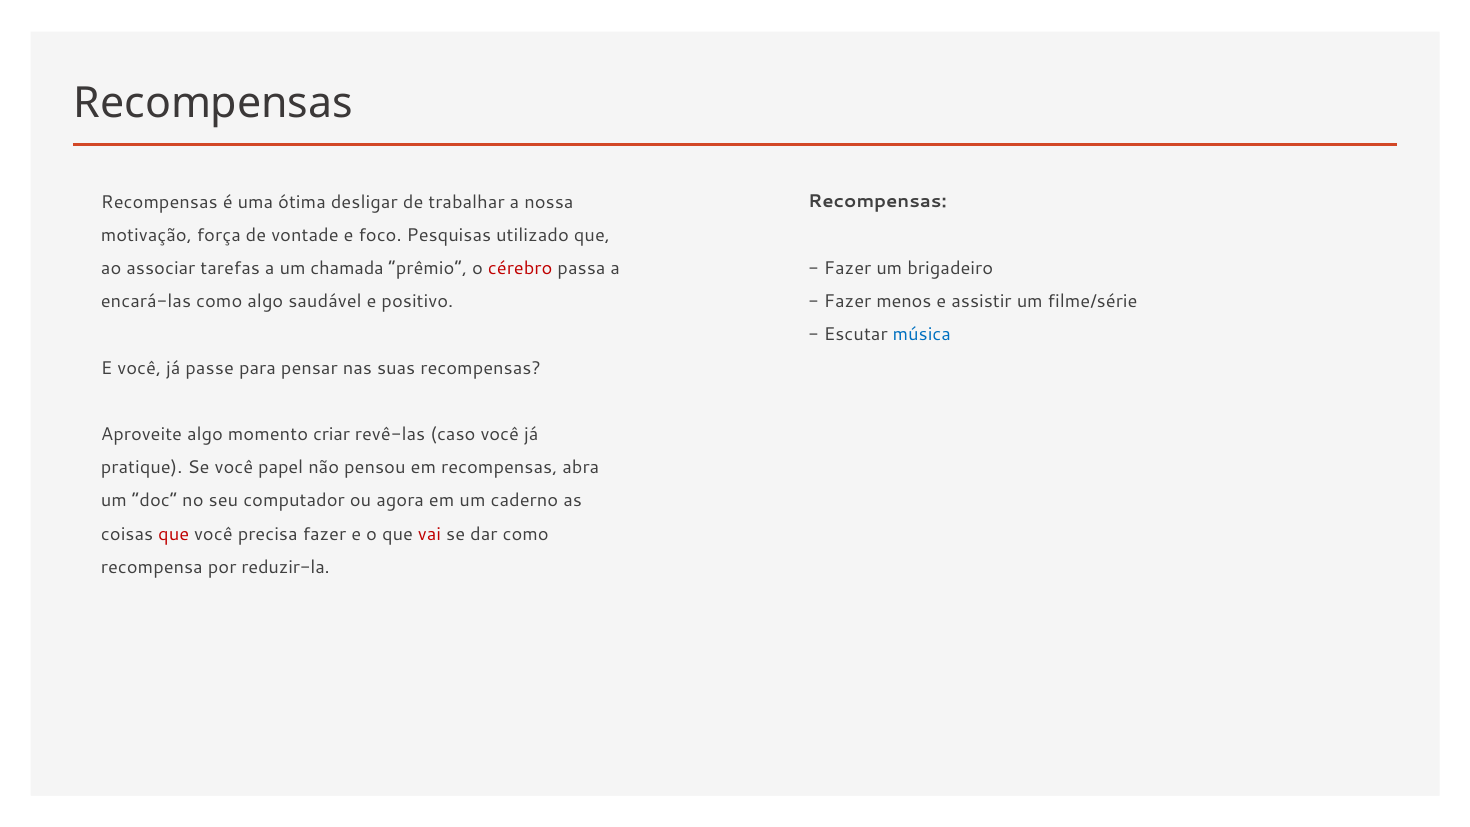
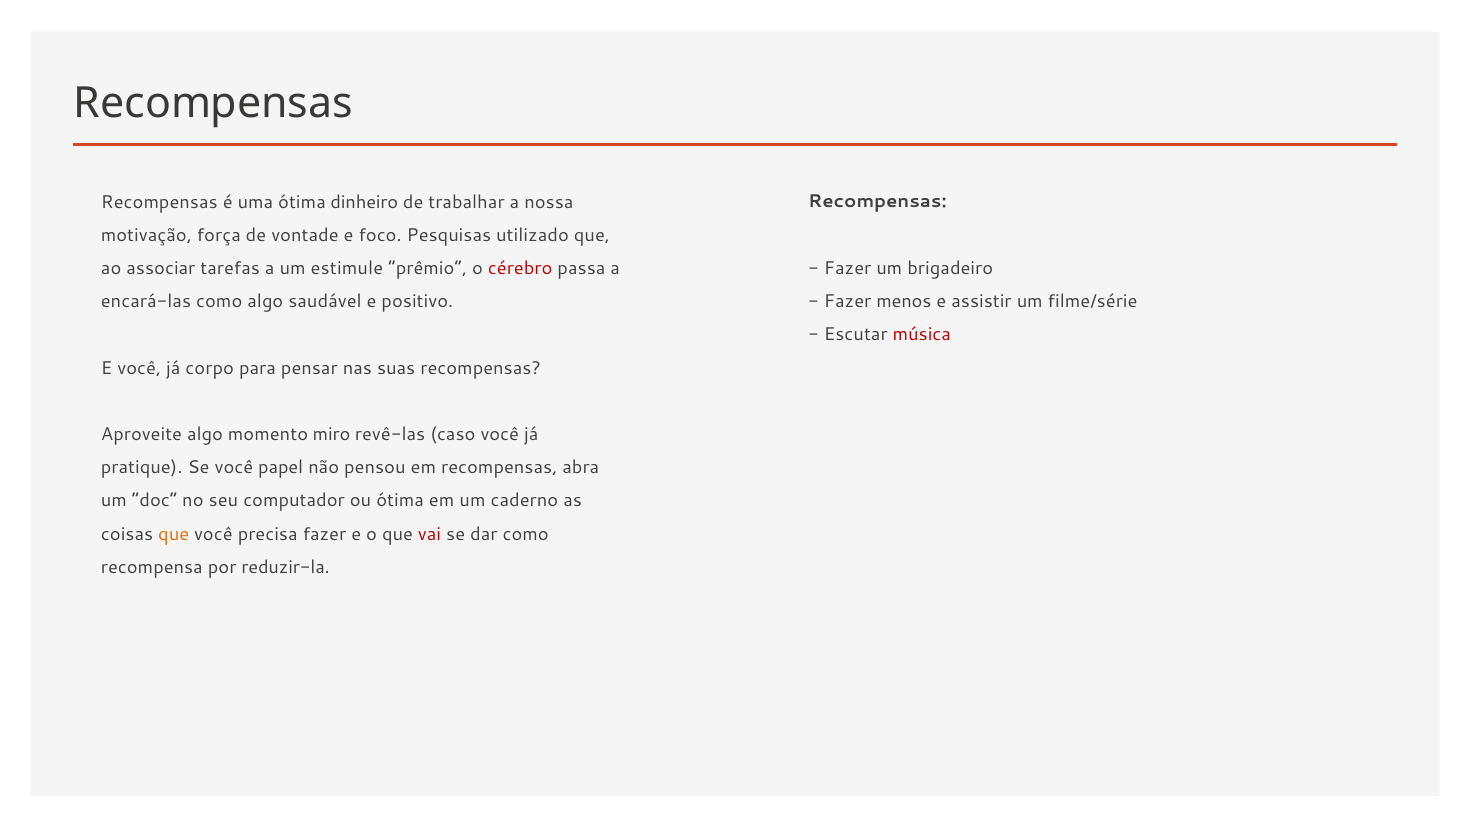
desligar: desligar -> dinheiro
chamada: chamada -> estimule
música colour: blue -> red
passe: passe -> corpo
criar: criar -> miro
ou agora: agora -> ótima
que at (174, 534) colour: red -> orange
